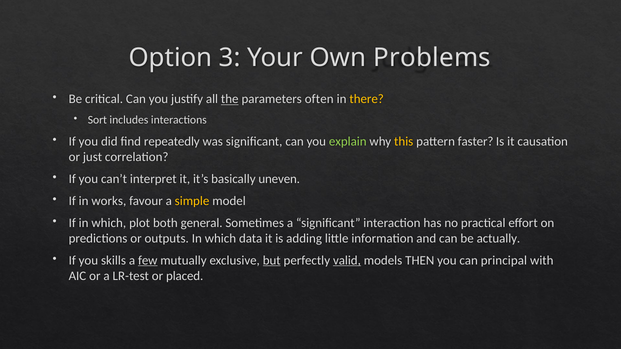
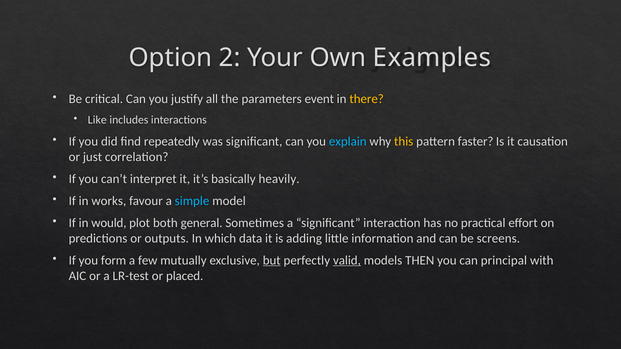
3: 3 -> 2
Problems: Problems -> Examples
the underline: present -> none
often: often -> event
Sort: Sort -> Like
explain colour: light green -> light blue
uneven: uneven -> heavily
simple colour: yellow -> light blue
If in which: which -> would
actually: actually -> screens
skills: skills -> form
few underline: present -> none
